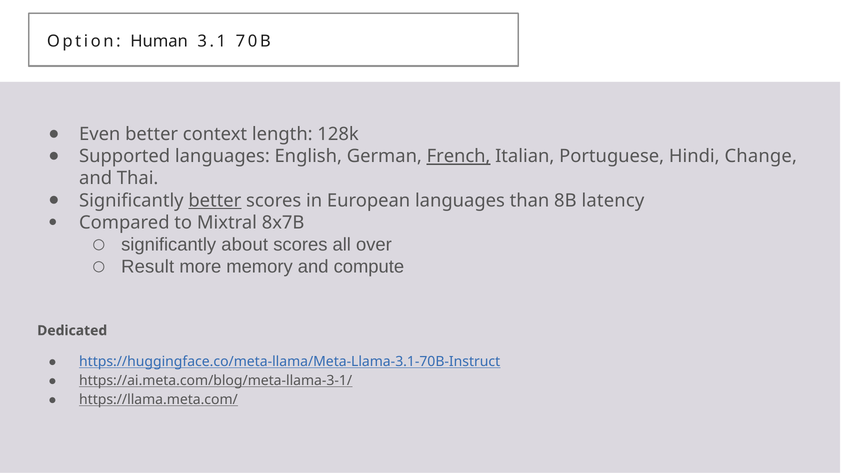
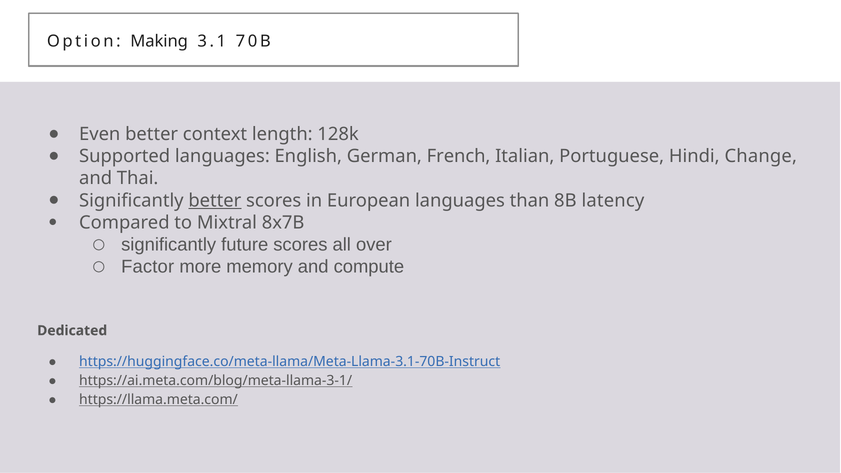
Human: Human -> Making
French underline: present -> none
about: about -> future
Result: Result -> Factor
